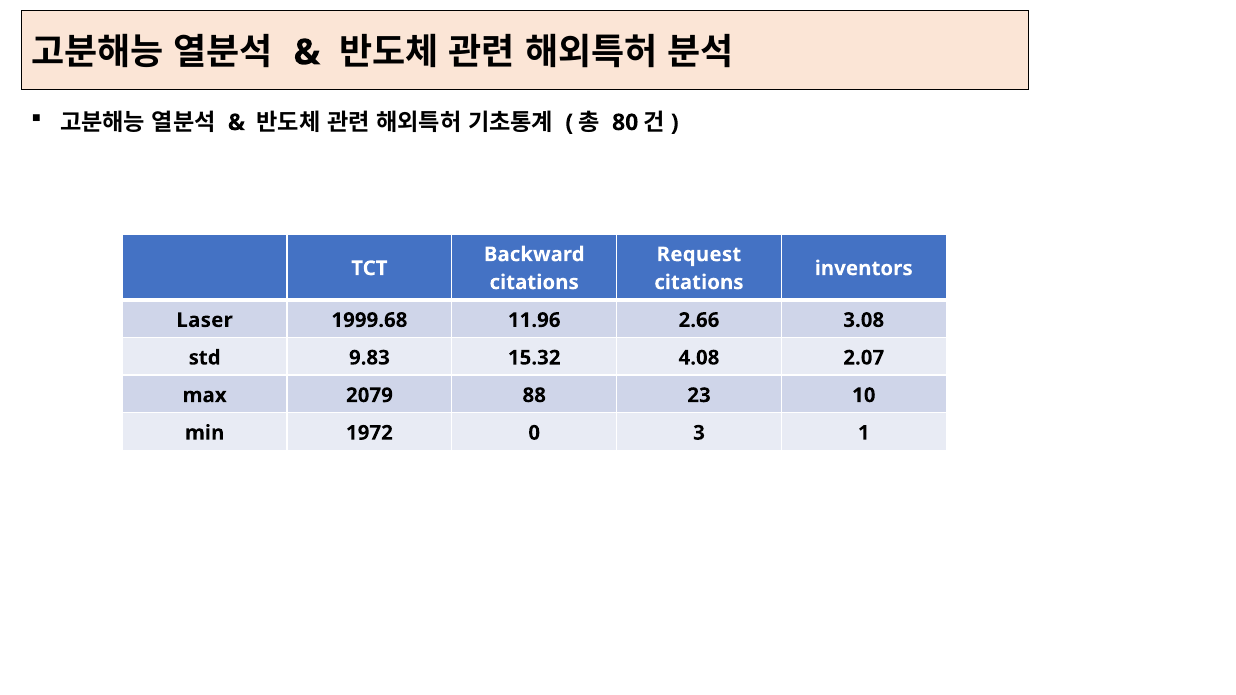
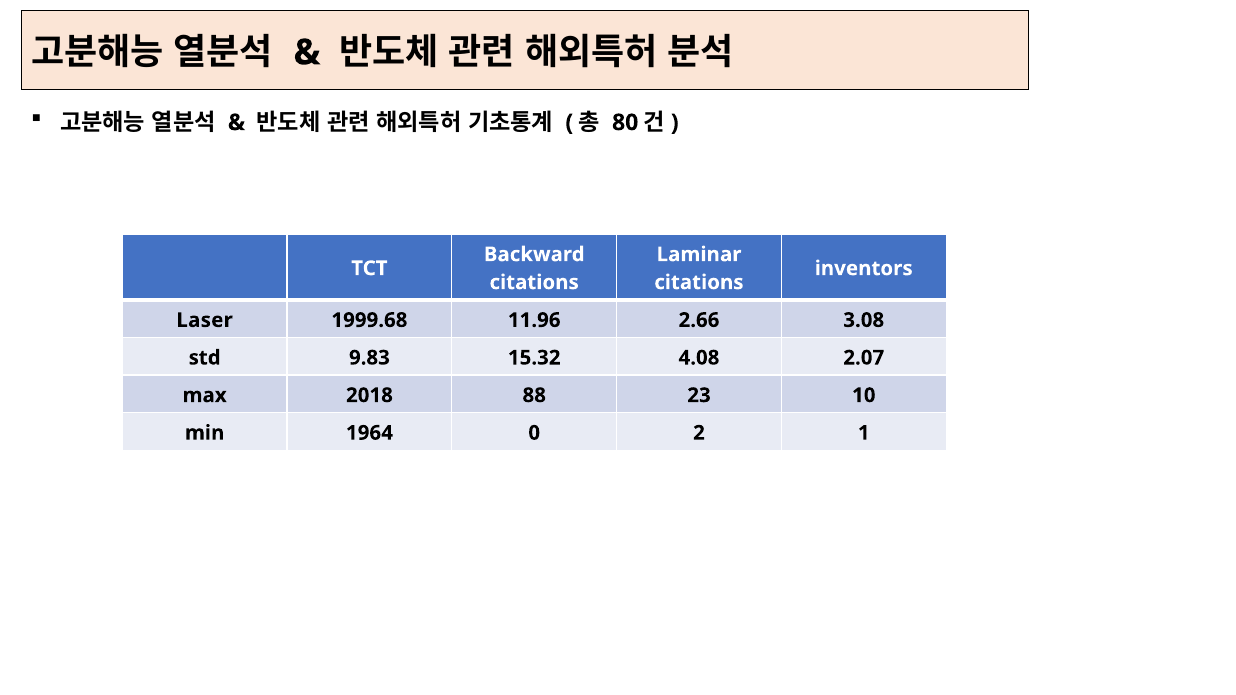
Request: Request -> Laminar
2079: 2079 -> 2018
1972: 1972 -> 1964
3: 3 -> 2
